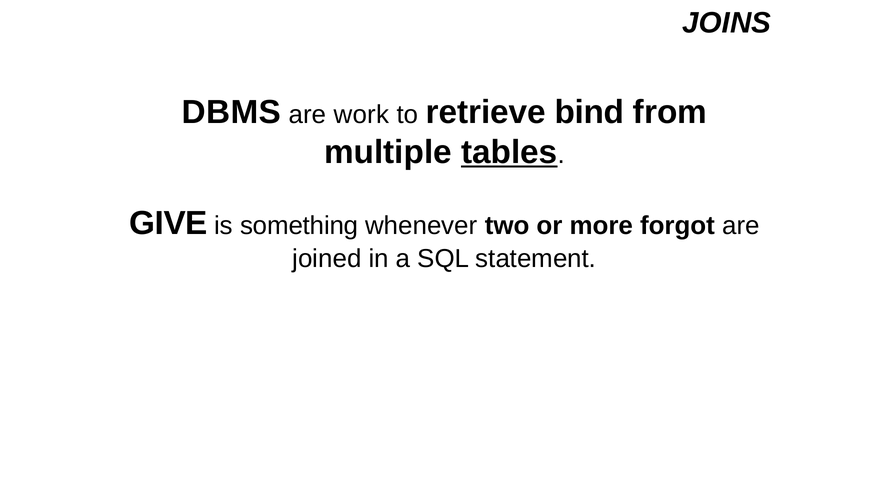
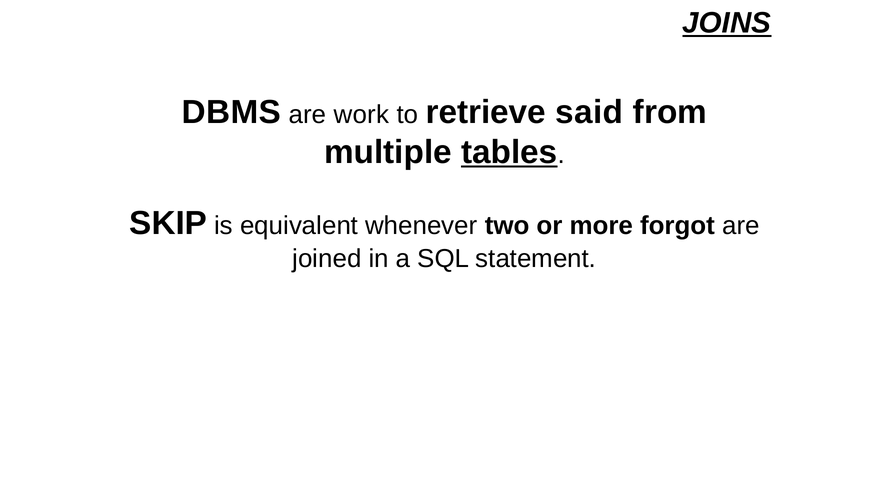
JOINS underline: none -> present
bind: bind -> said
GIVE: GIVE -> SKIP
something: something -> equivalent
